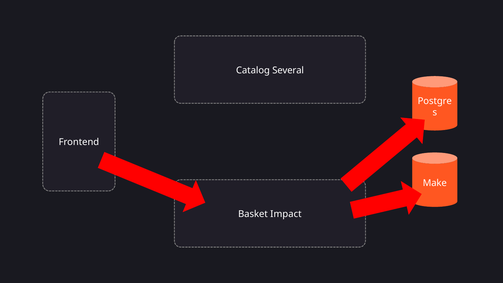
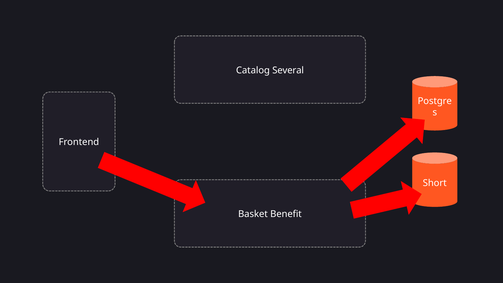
Make: Make -> Short
Impact: Impact -> Benefit
